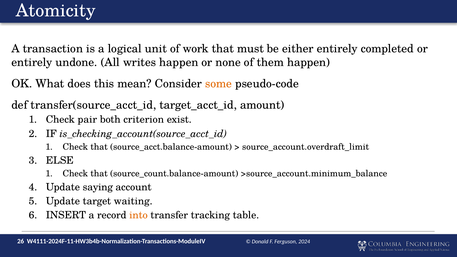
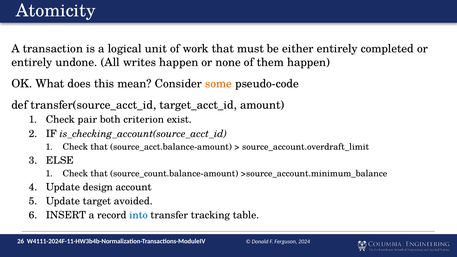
saying: saying -> design
waiting: waiting -> avoided
into colour: orange -> blue
